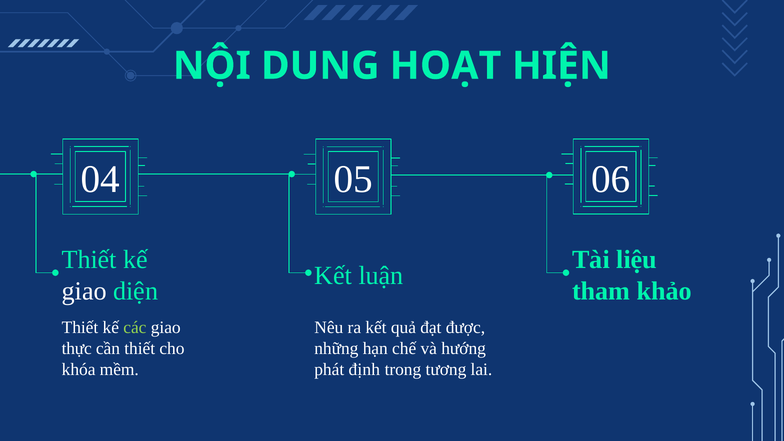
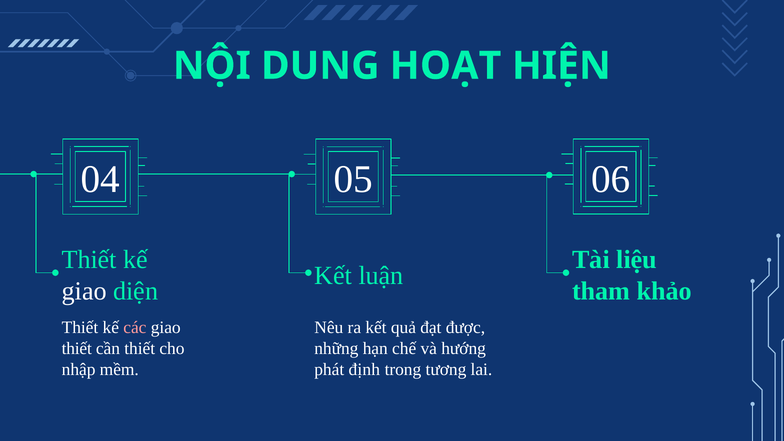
các colour: light green -> pink
thực at (77, 349): thực -> thiết
khóa: khóa -> nhập
